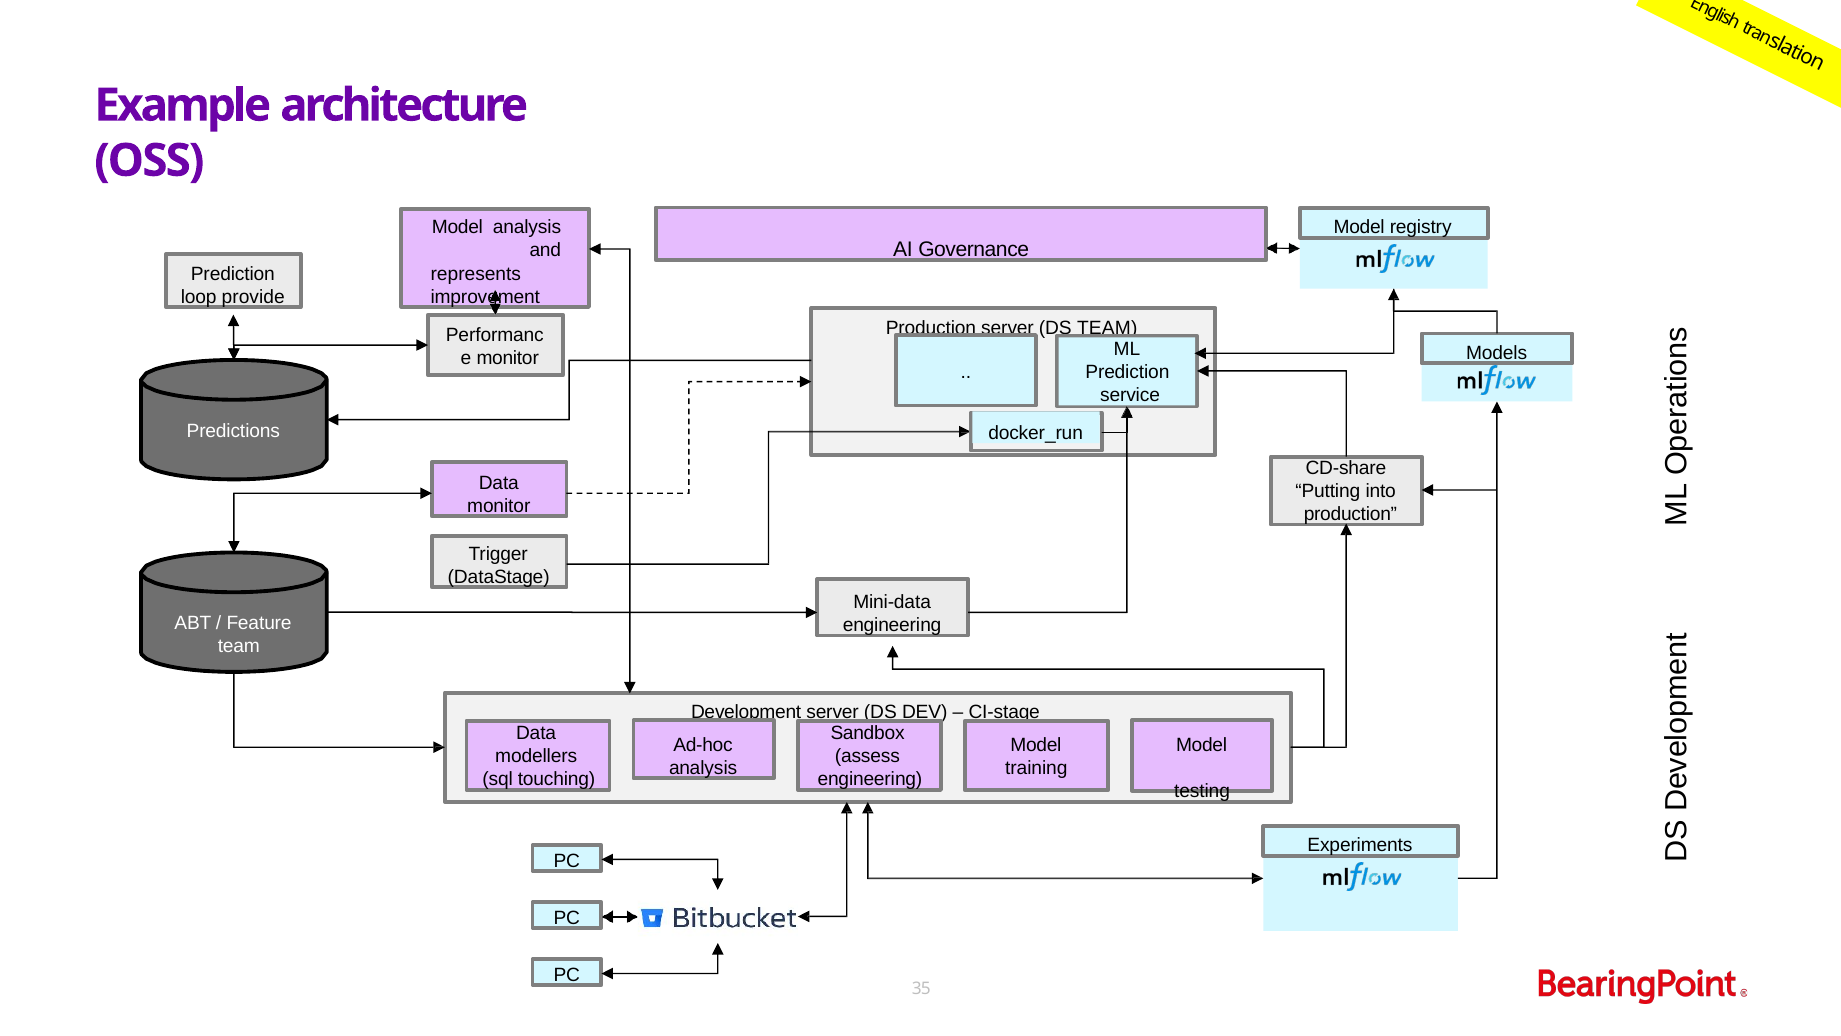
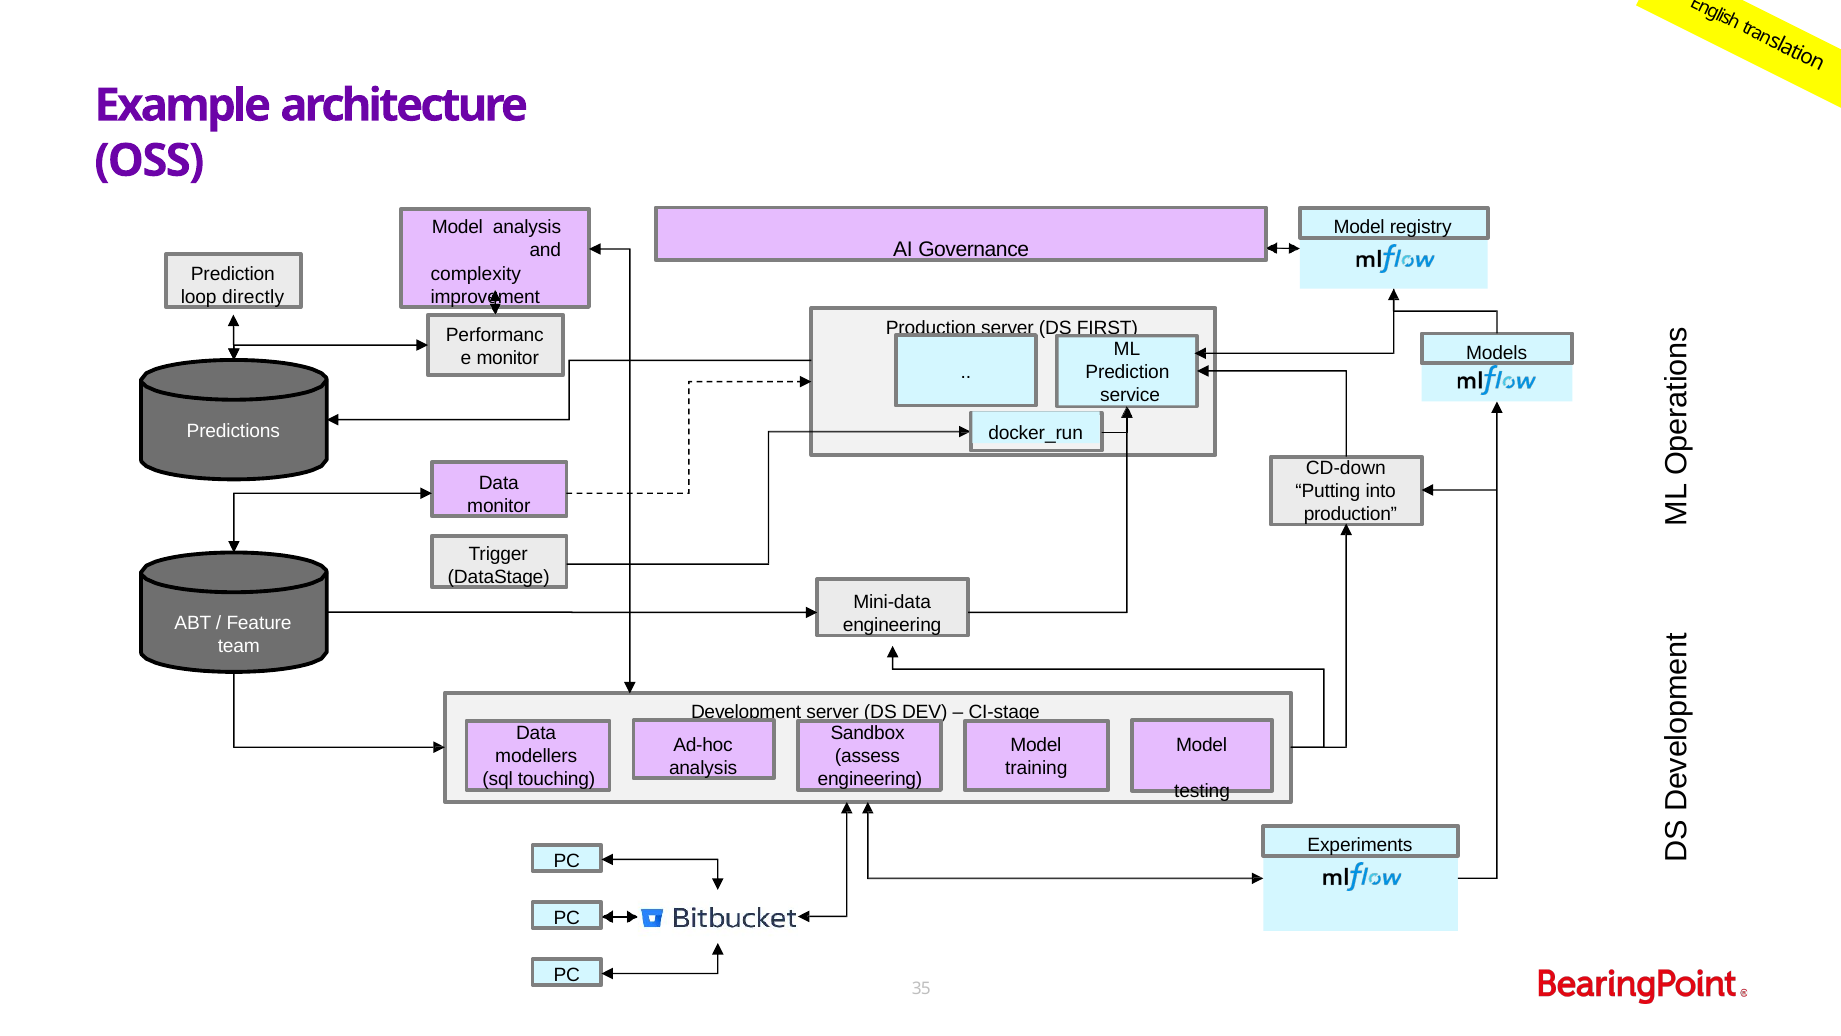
represents: represents -> complexity
provide: provide -> directly
DS TEAM: TEAM -> FIRST
CD-share: CD-share -> CD-down
